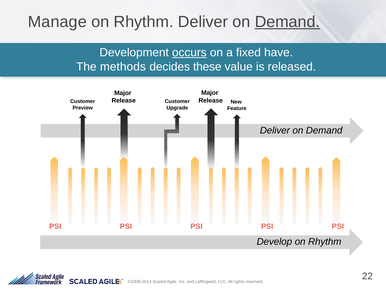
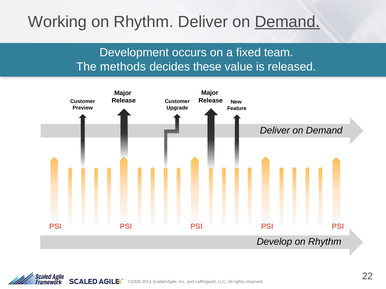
Manage: Manage -> Working
occurs underline: present -> none
have: have -> team
